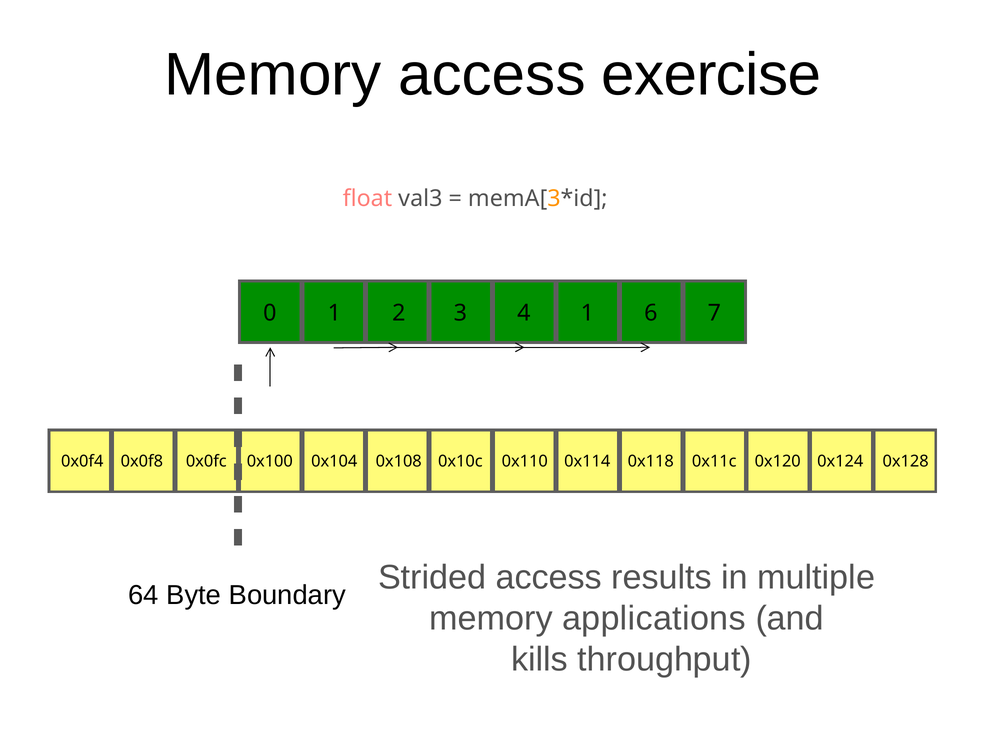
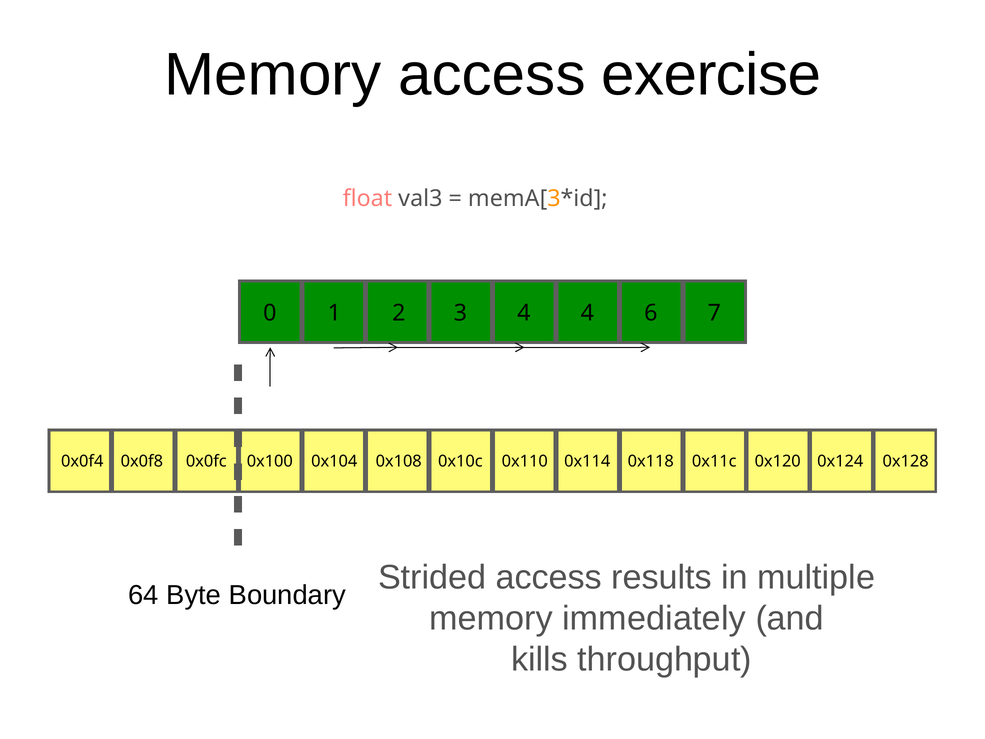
4 1: 1 -> 4
applications: applications -> immediately
